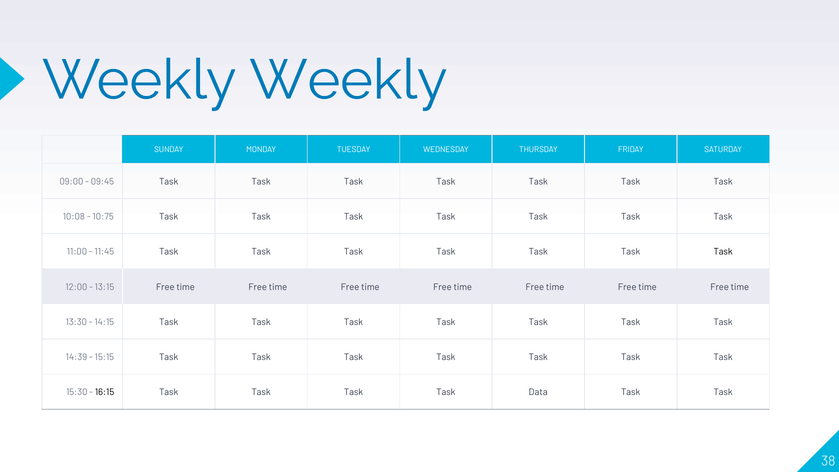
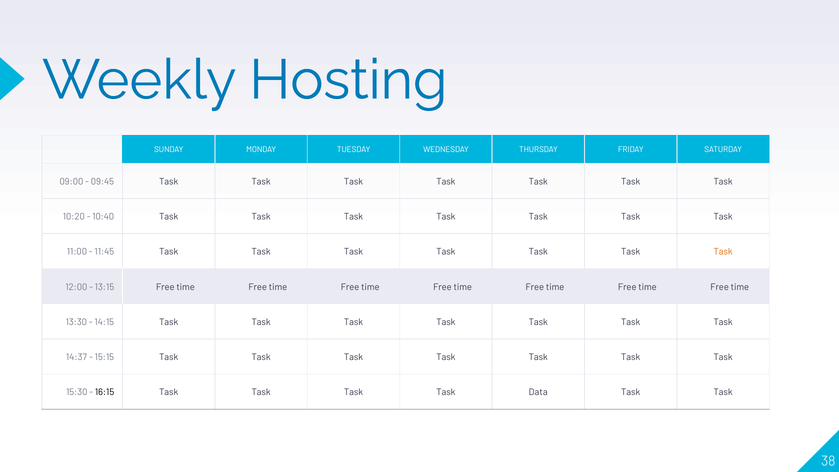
Weekly Weekly: Weekly -> Hosting
10:08: 10:08 -> 10:20
10:75: 10:75 -> 10:40
Task at (723, 252) colour: black -> orange
14:39: 14:39 -> 14:37
